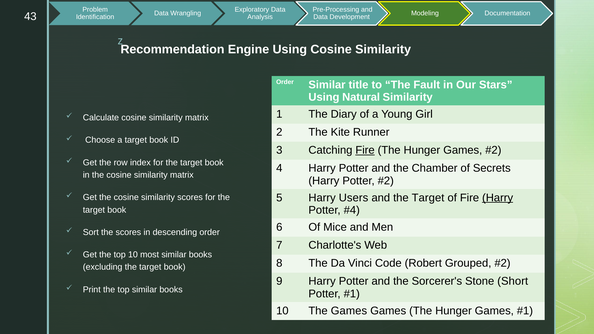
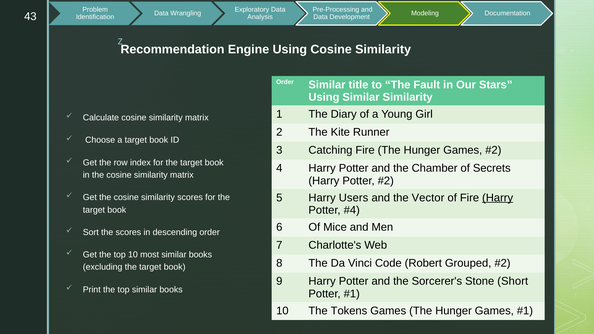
Using Natural: Natural -> Similar
Fire at (365, 150) underline: present -> none
and the Target: Target -> Vector
The Games: Games -> Tokens
